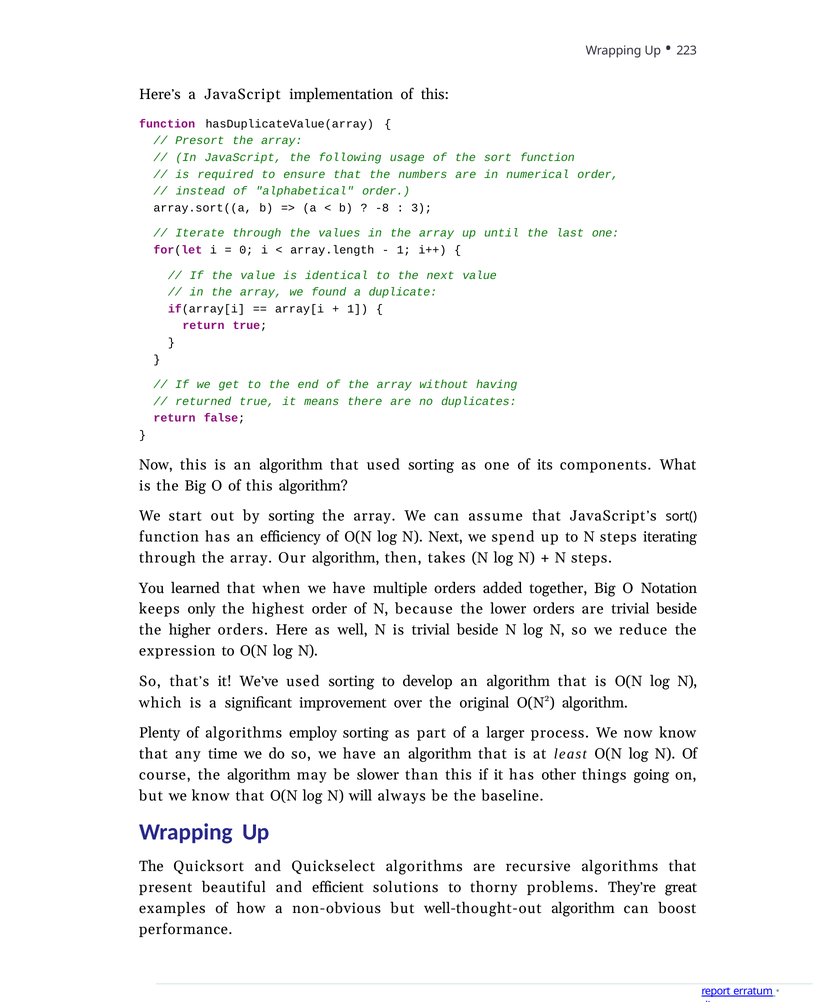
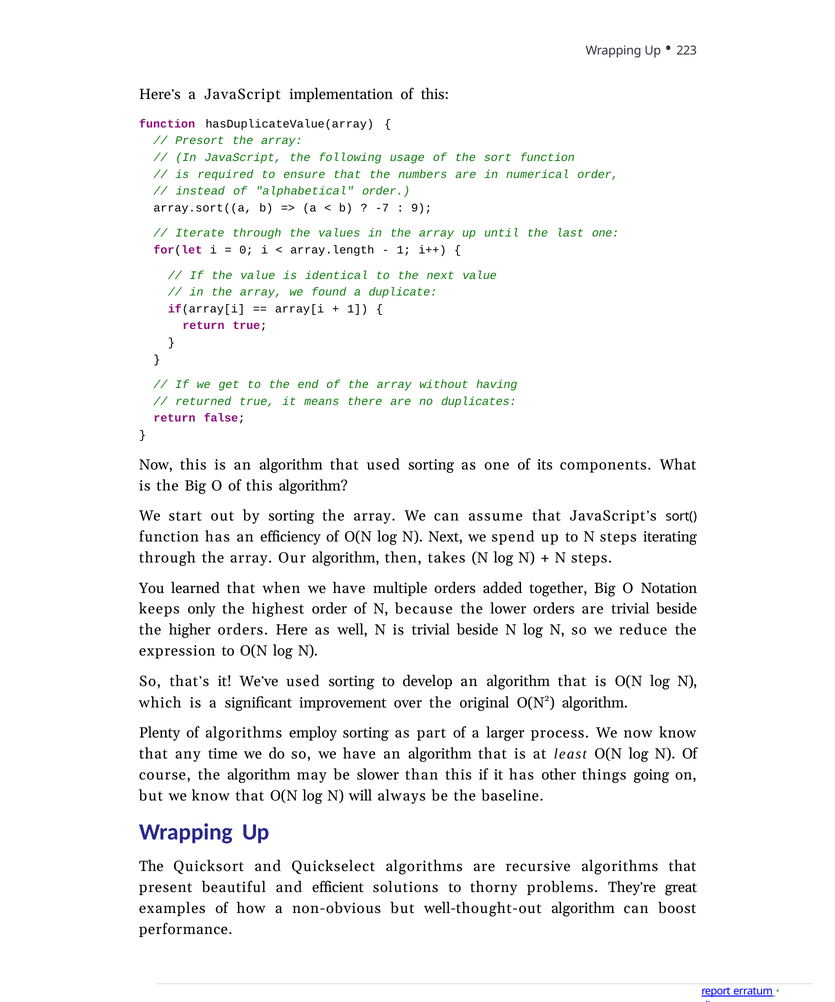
-8: -8 -> -7
3: 3 -> 9
